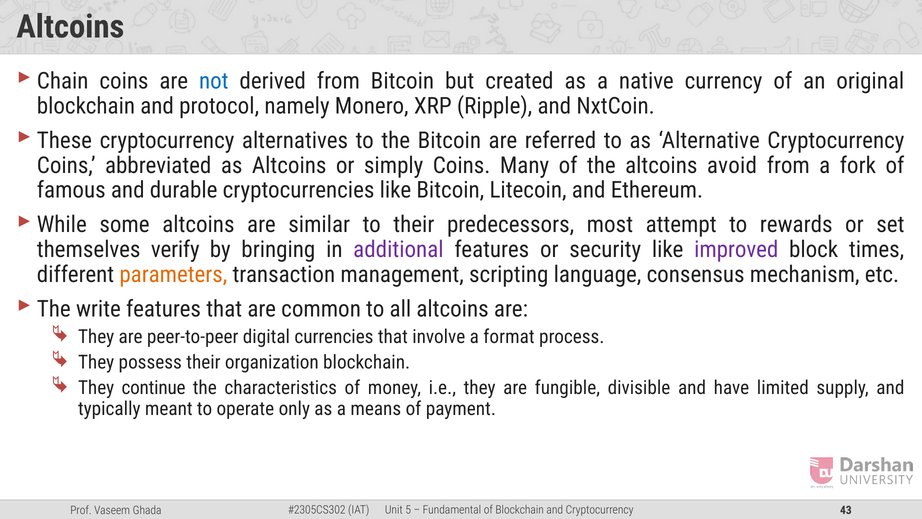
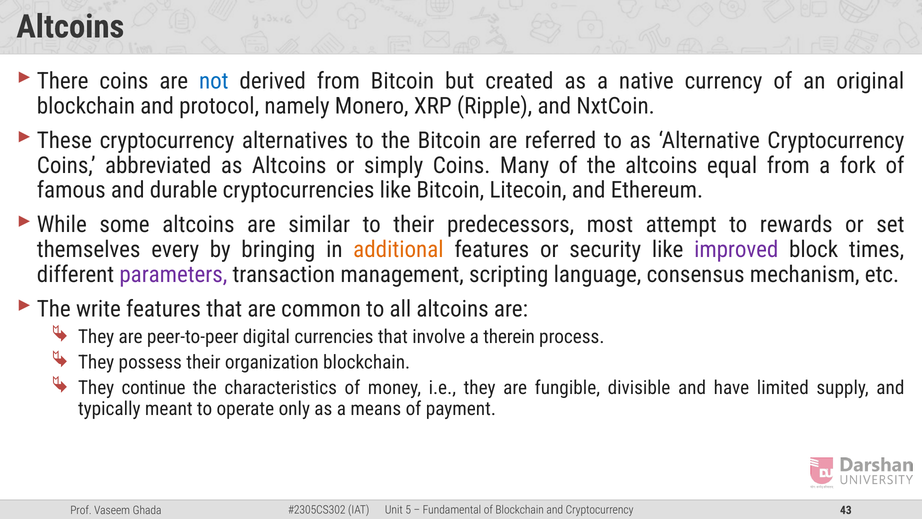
Chain: Chain -> There
avoid: avoid -> equal
verify: verify -> every
additional colour: purple -> orange
parameters colour: orange -> purple
format: format -> therein
